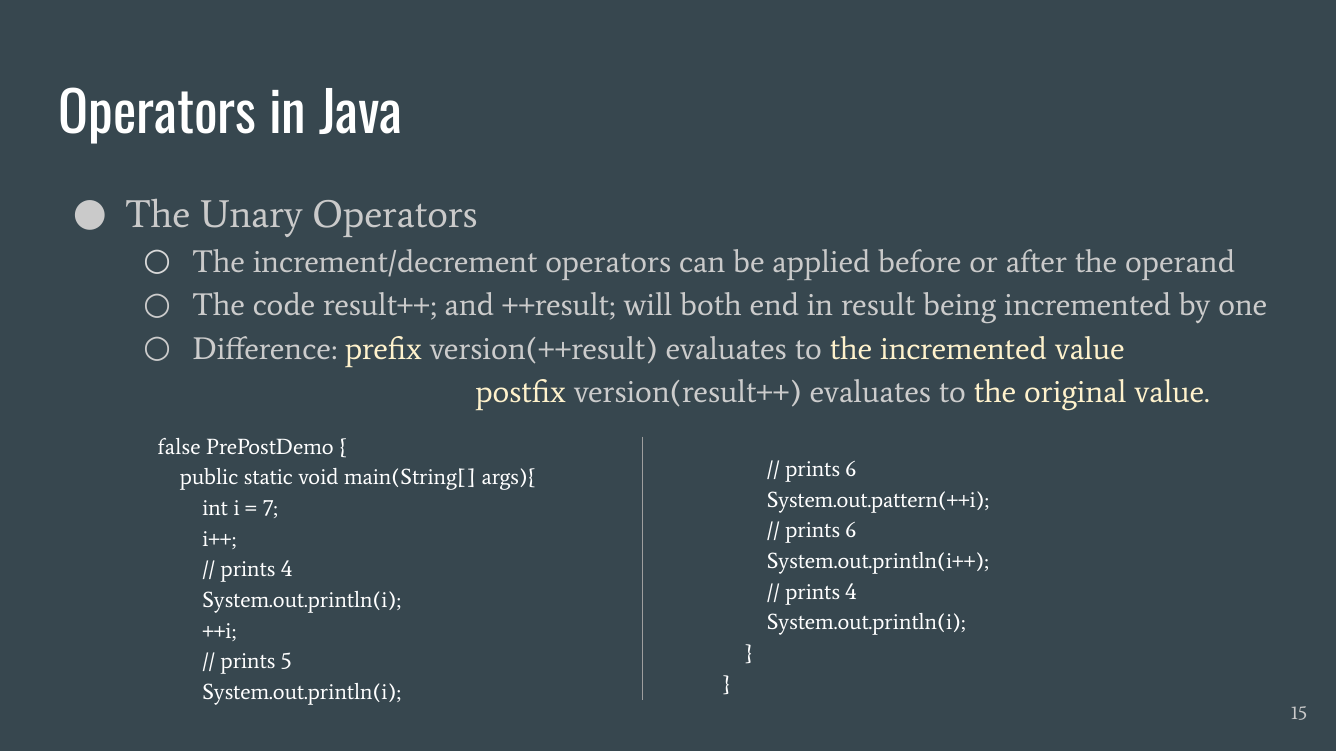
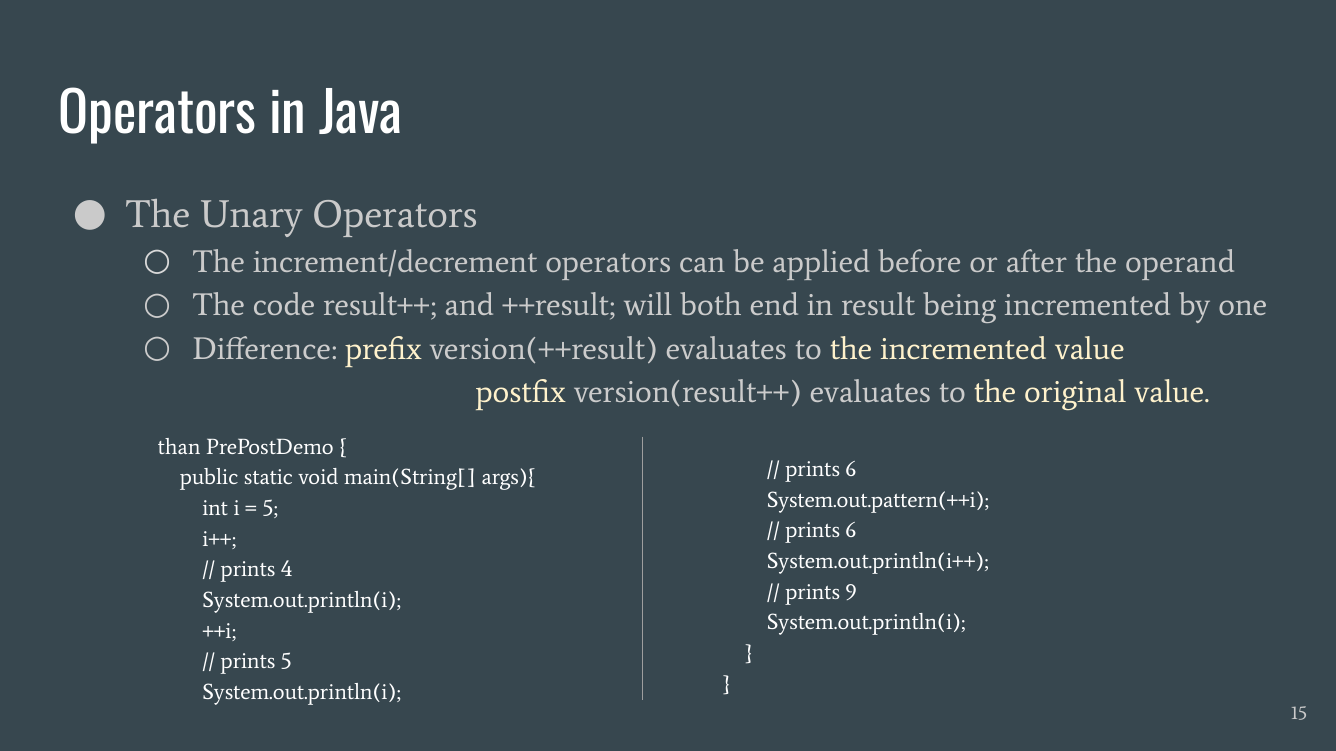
false: false -> than
7 at (270, 508): 7 -> 5
4 at (851, 592): 4 -> 9
